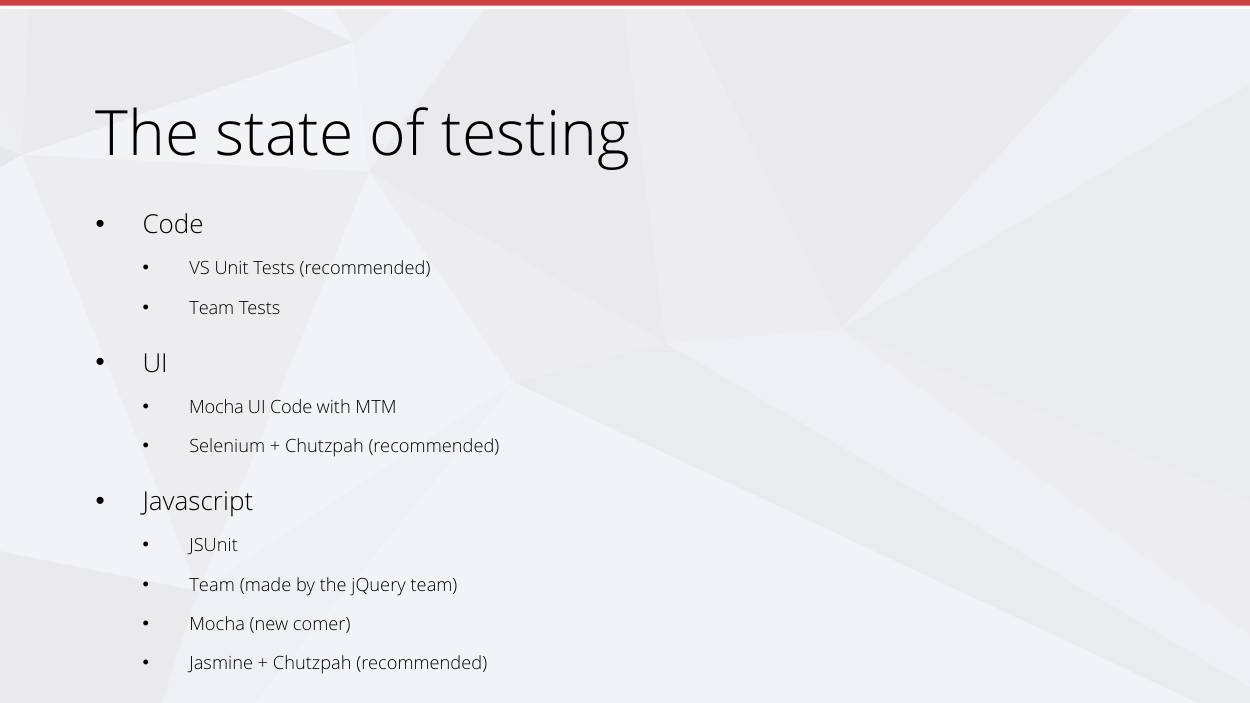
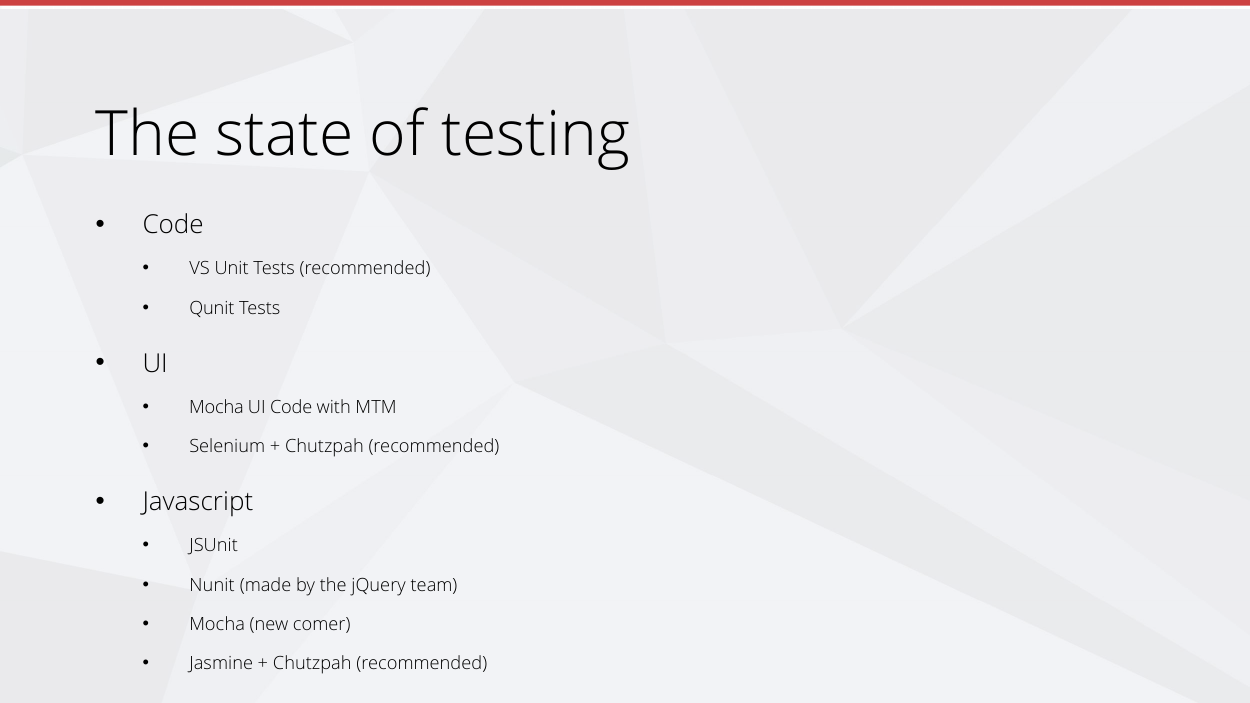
Team at (212, 308): Team -> Qunit
Team at (212, 585): Team -> Nunit
